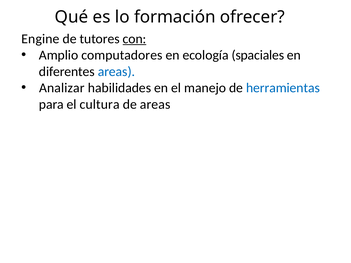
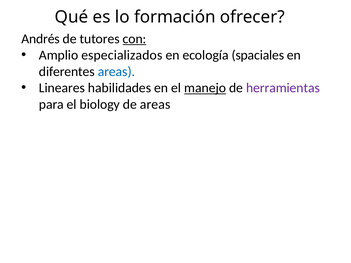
Engine: Engine -> Andrés
computadores: computadores -> especializados
Analizar: Analizar -> Lineares
manejo underline: none -> present
herramientas colour: blue -> purple
cultura: cultura -> biology
